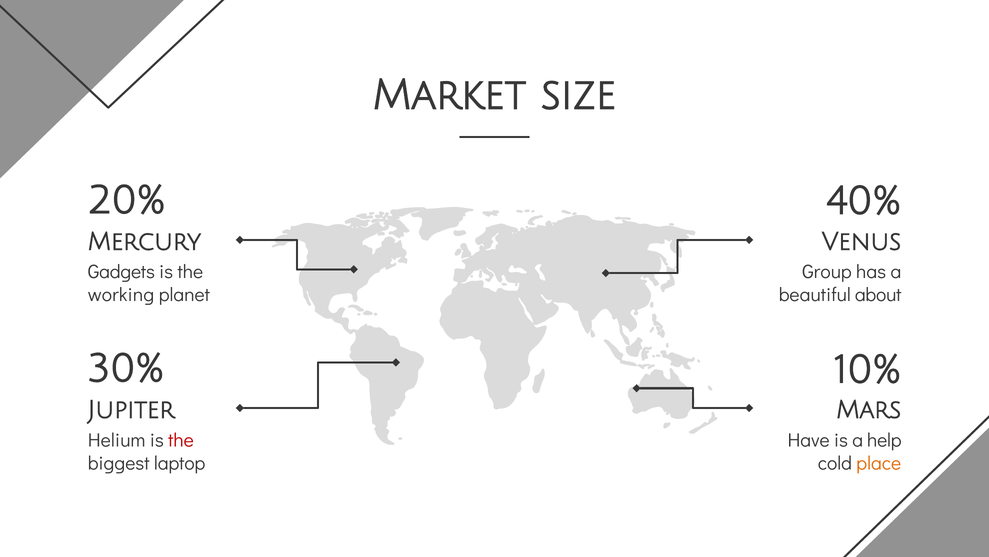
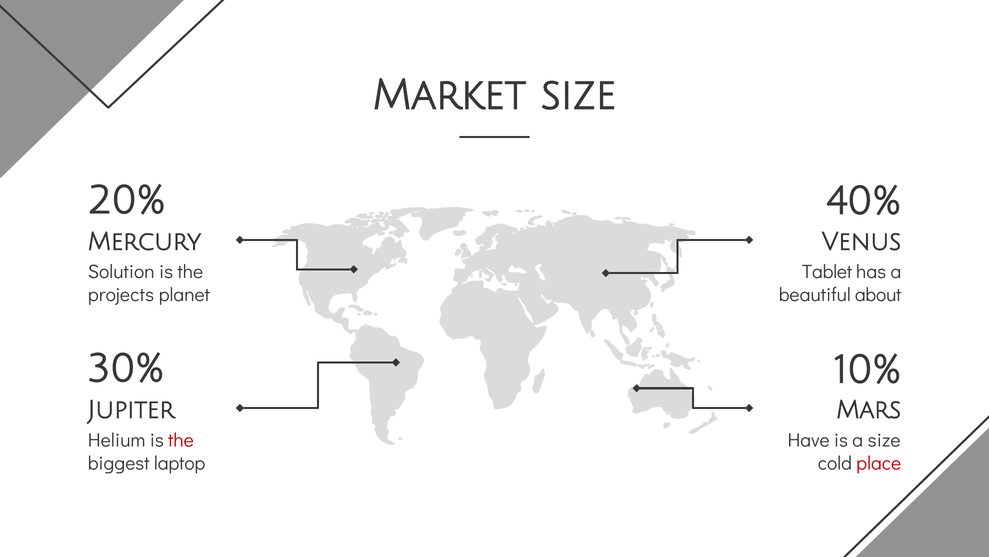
Gadgets: Gadgets -> Solution
Group: Group -> Tablet
working: working -> projects
a help: help -> size
place colour: orange -> red
